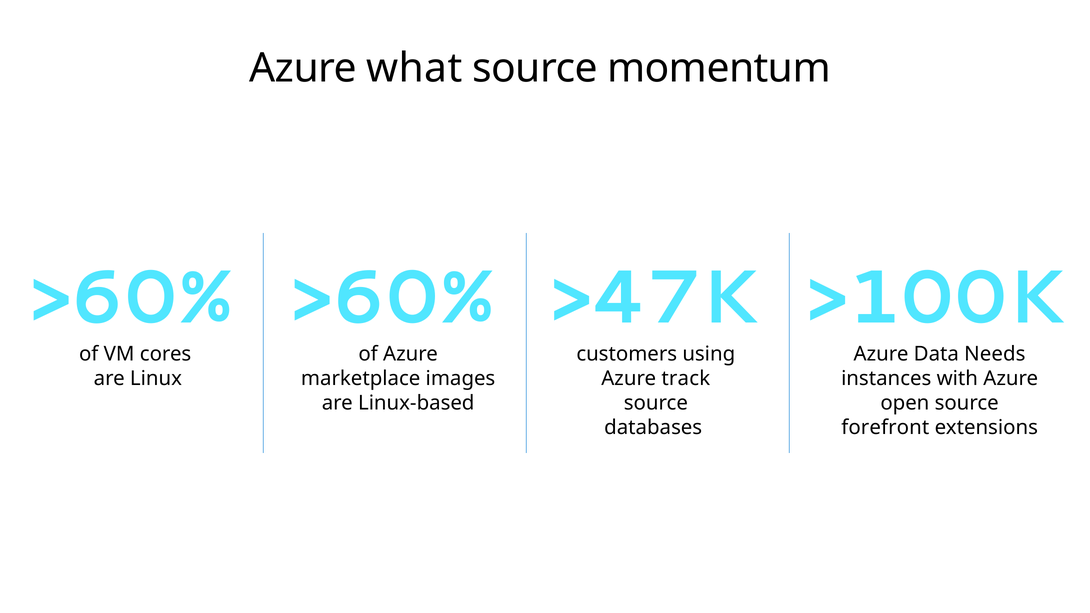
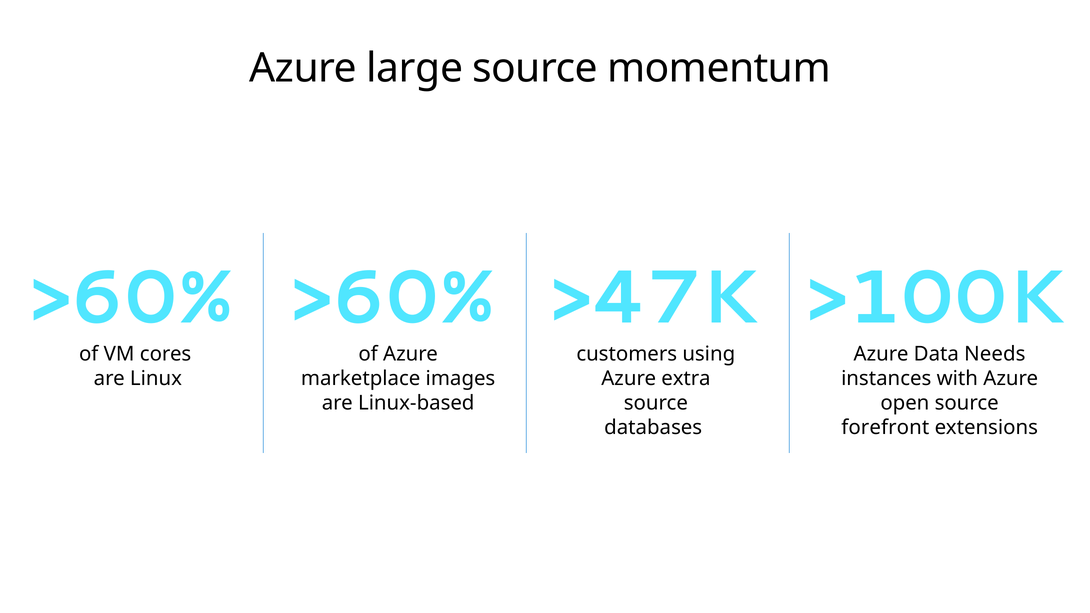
what: what -> large
track: track -> extra
